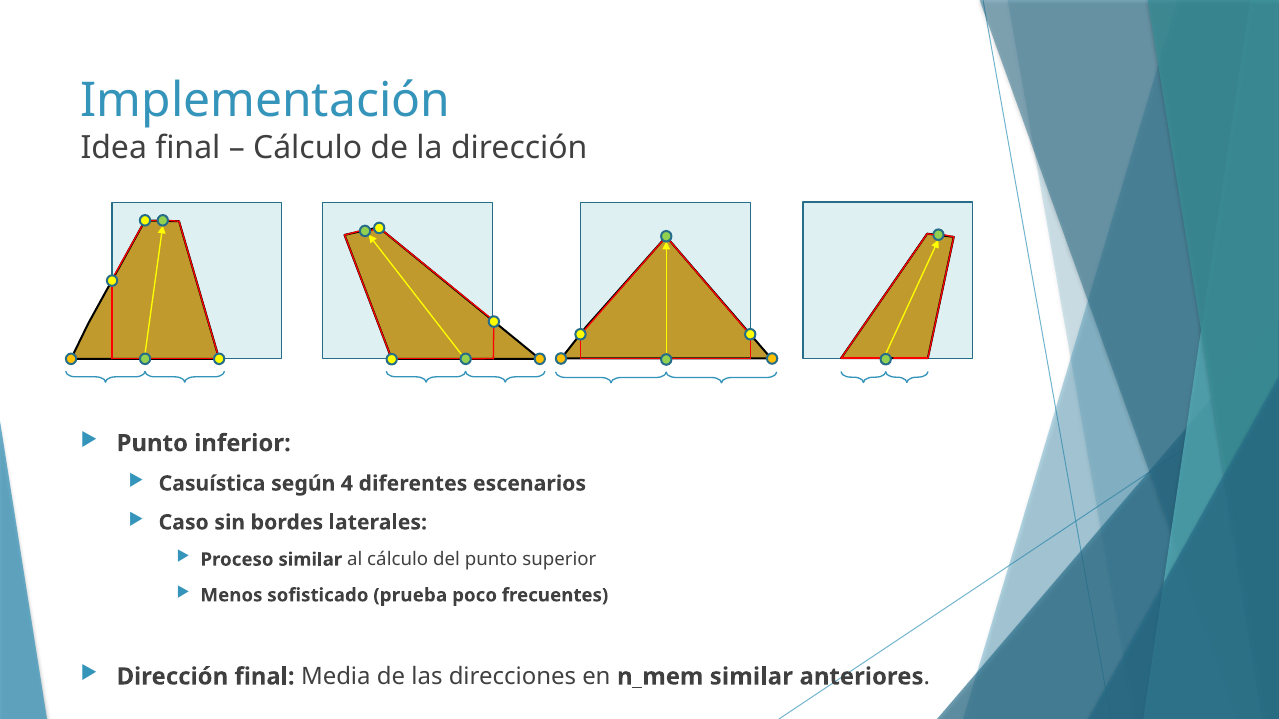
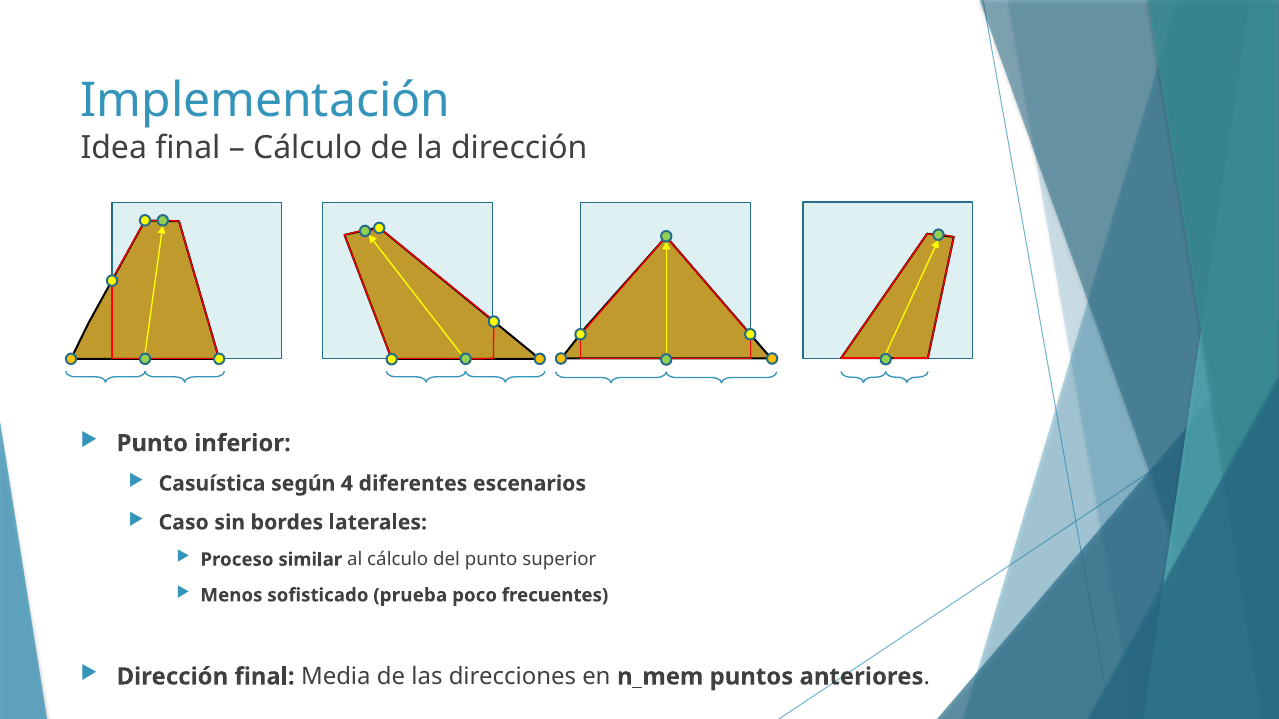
n_mem similar: similar -> puntos
